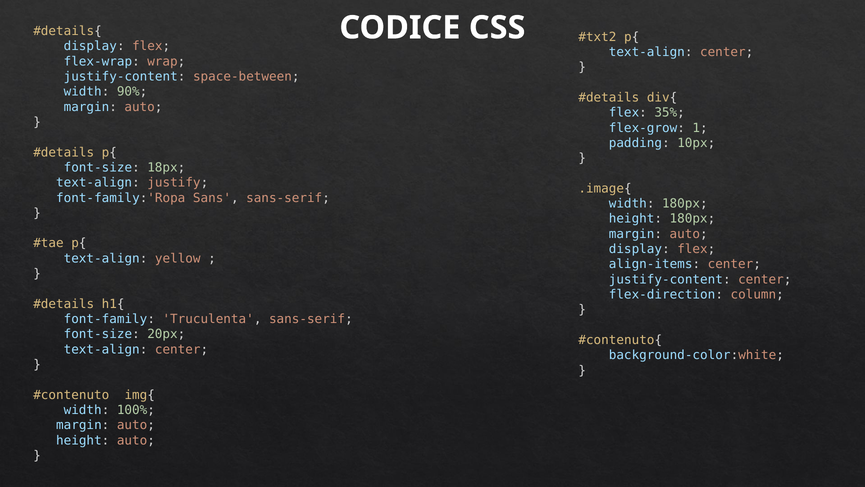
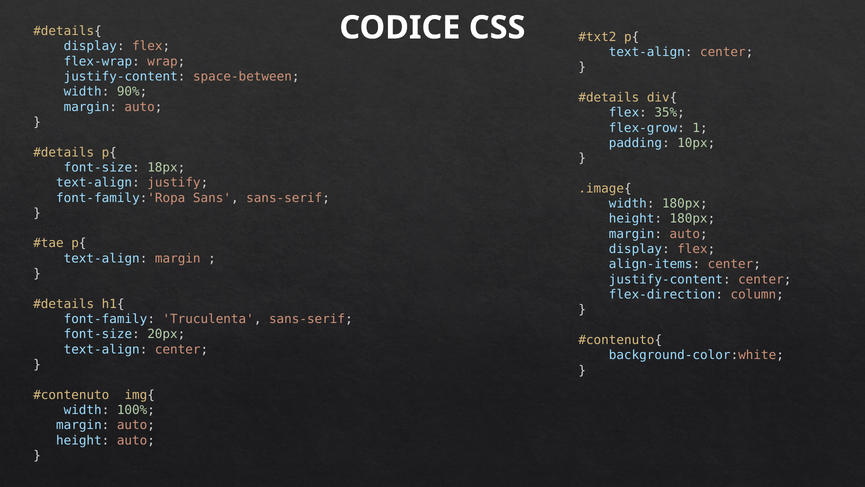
text-align yellow: yellow -> margin
